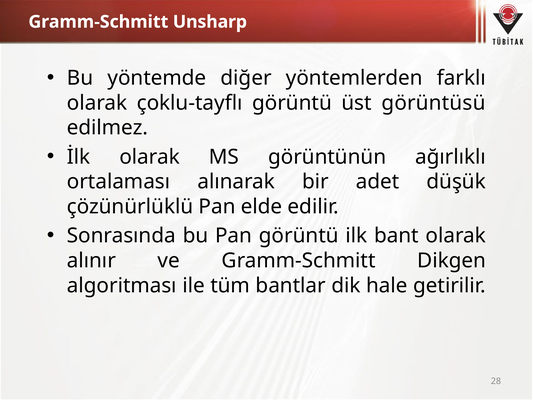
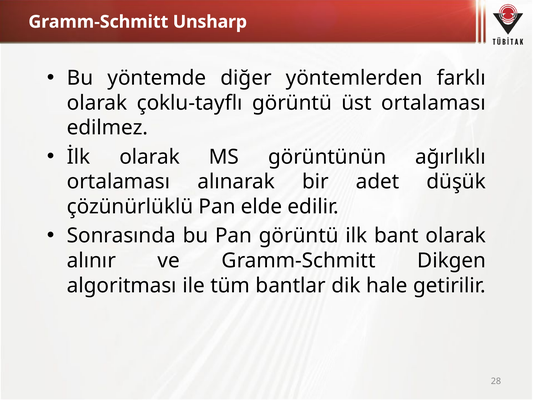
üst görüntüsü: görüntüsü -> ortalaması
